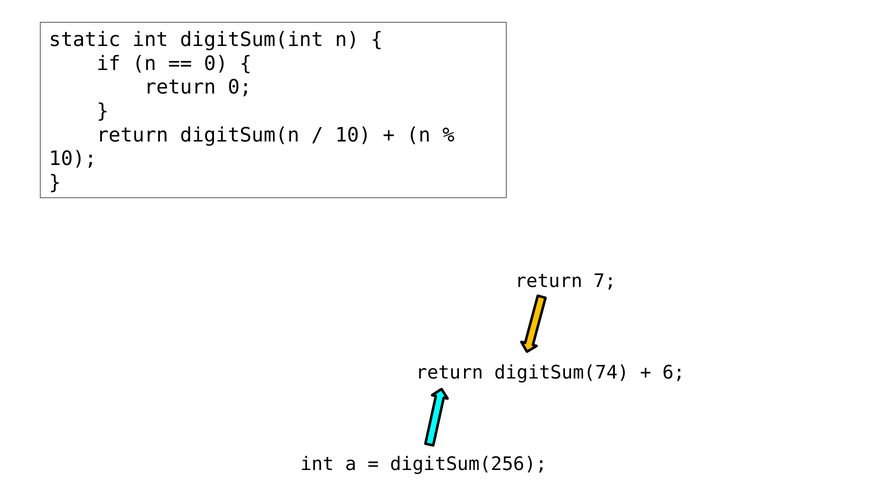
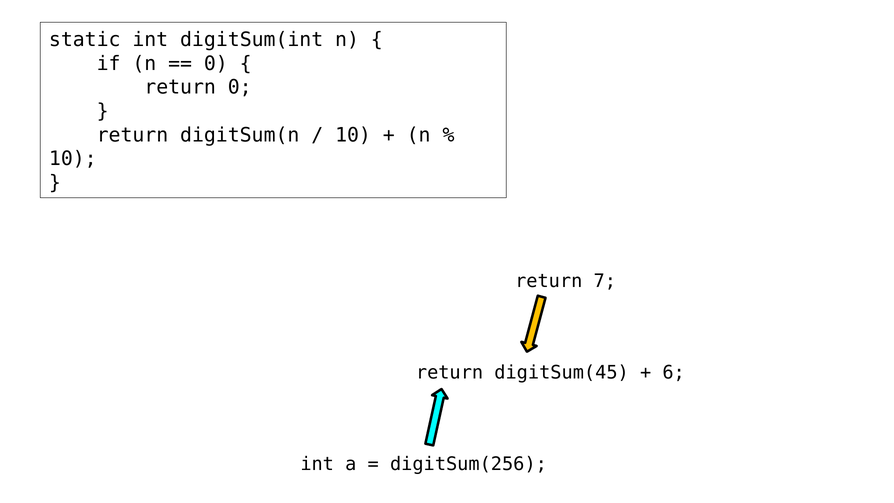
digitSum(74: digitSum(74 -> digitSum(45
